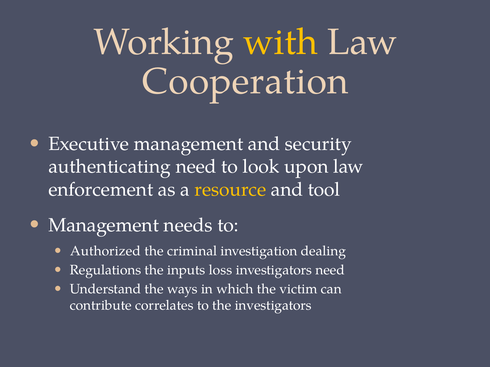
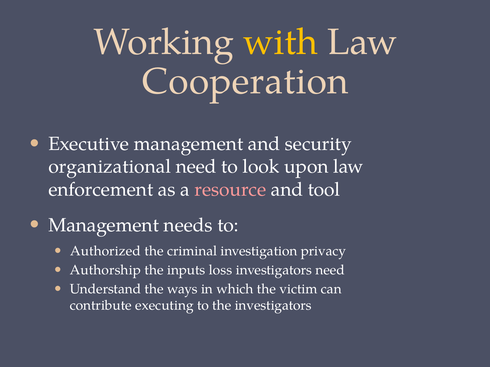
authenticating: authenticating -> organizational
resource colour: yellow -> pink
dealing: dealing -> privacy
Regulations: Regulations -> Authorship
correlates: correlates -> executing
